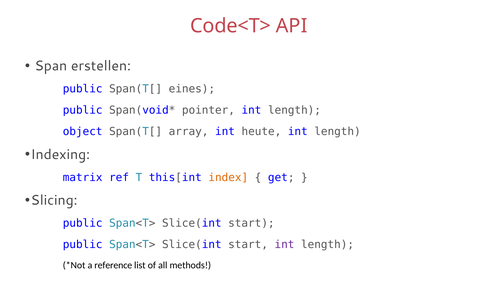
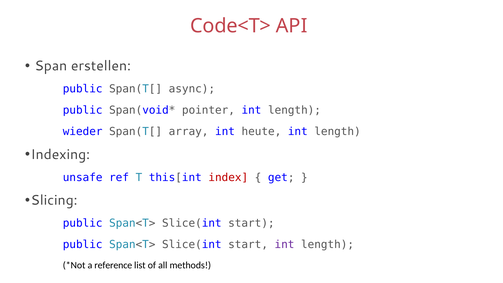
eines: eines -> async
object: object -> wieder
matrix: matrix -> unsafe
index colour: orange -> red
